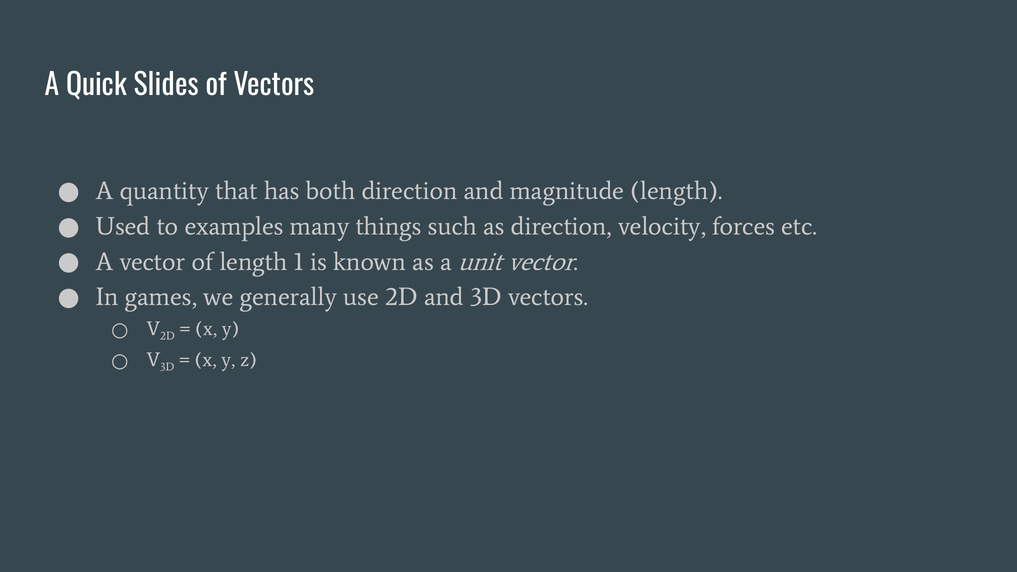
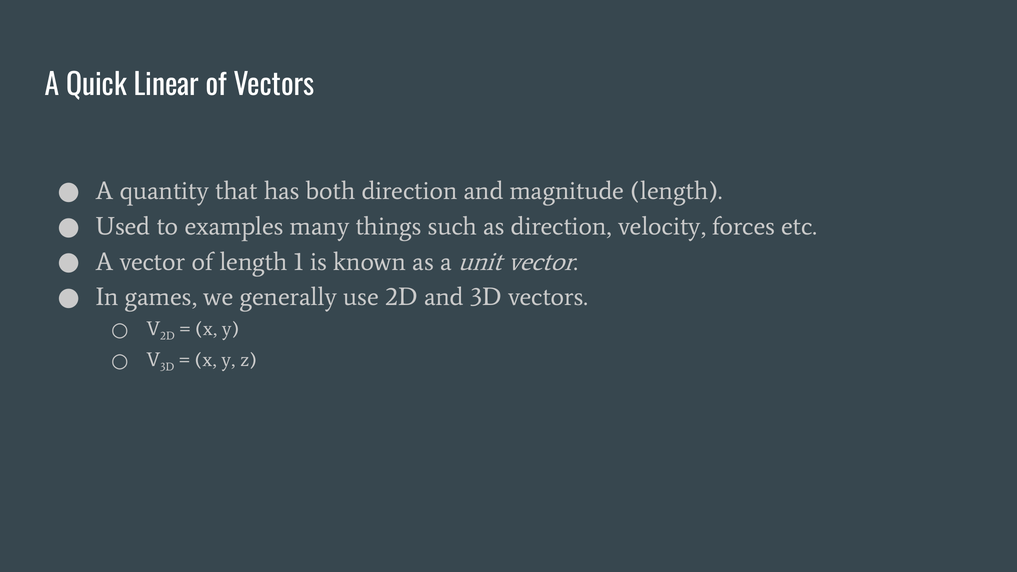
Slides: Slides -> Linear
